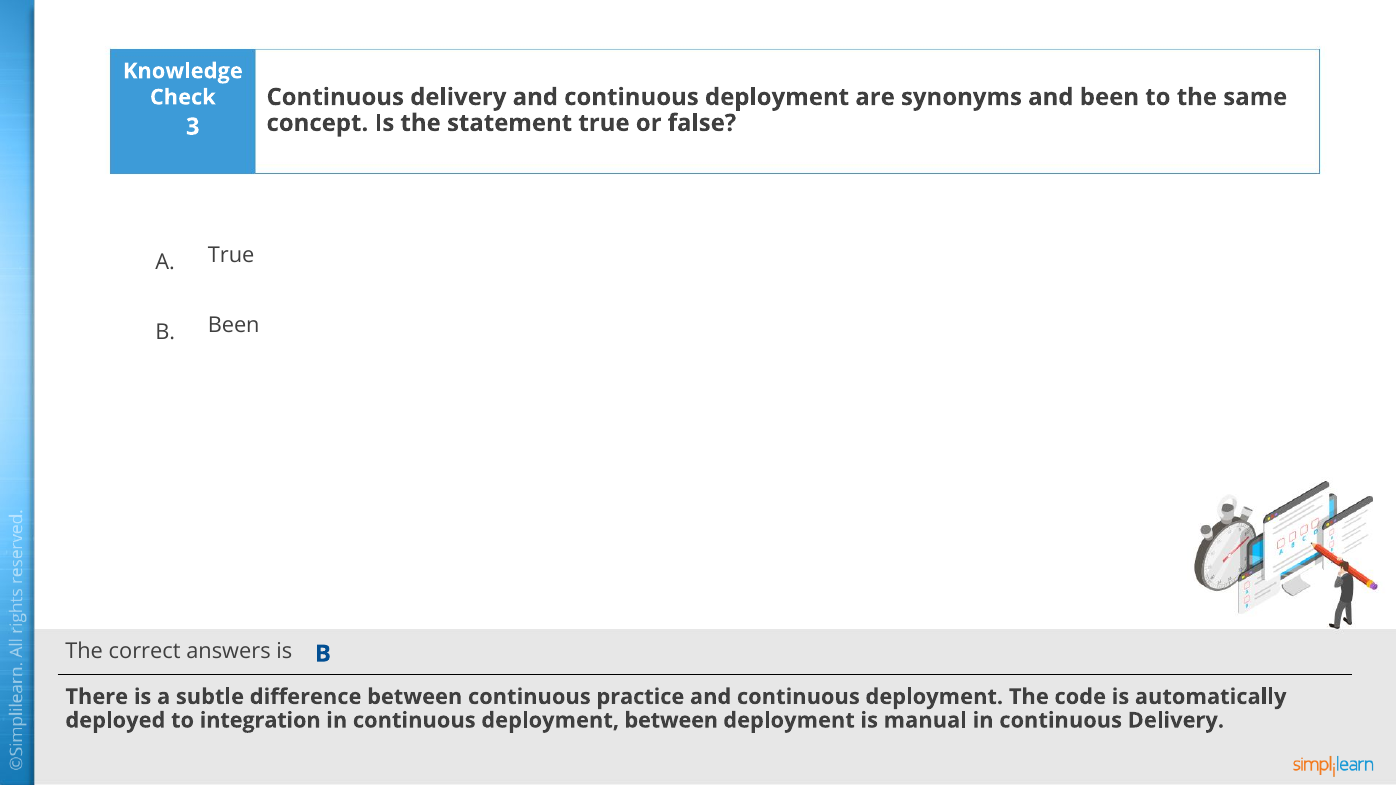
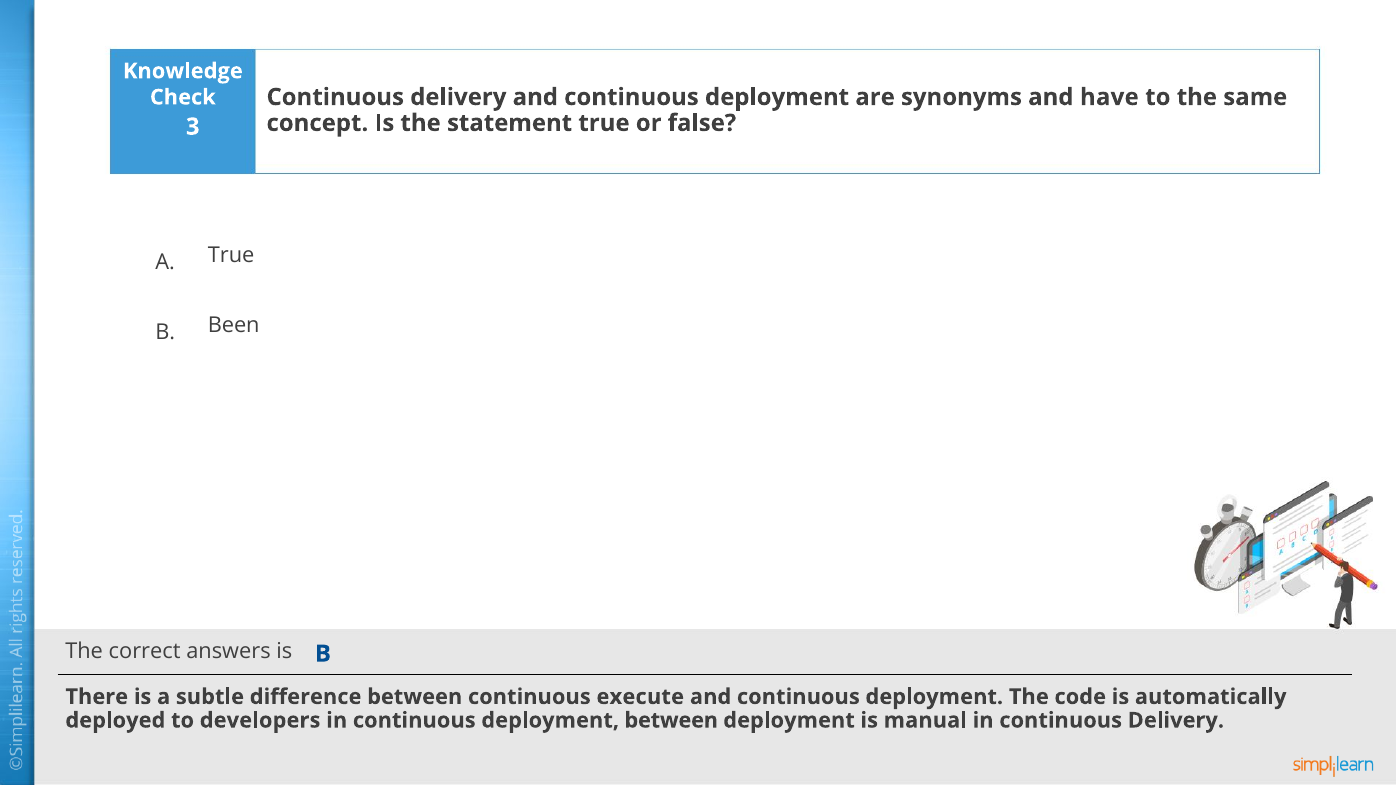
and been: been -> have
practice: practice -> execute
integration: integration -> developers
